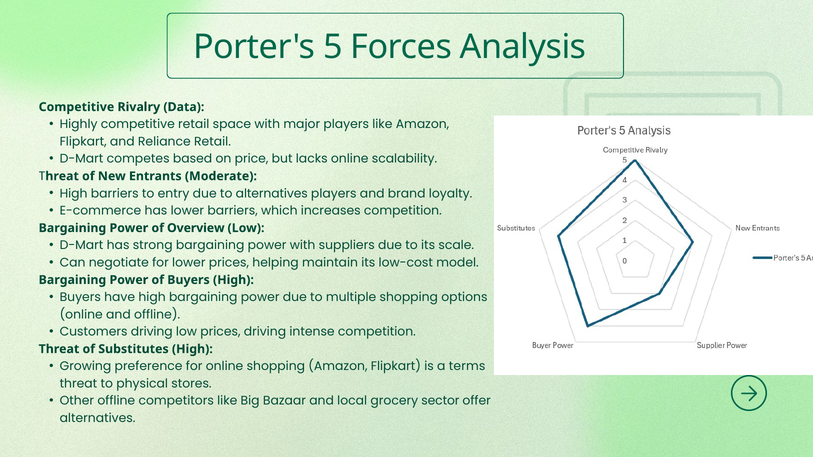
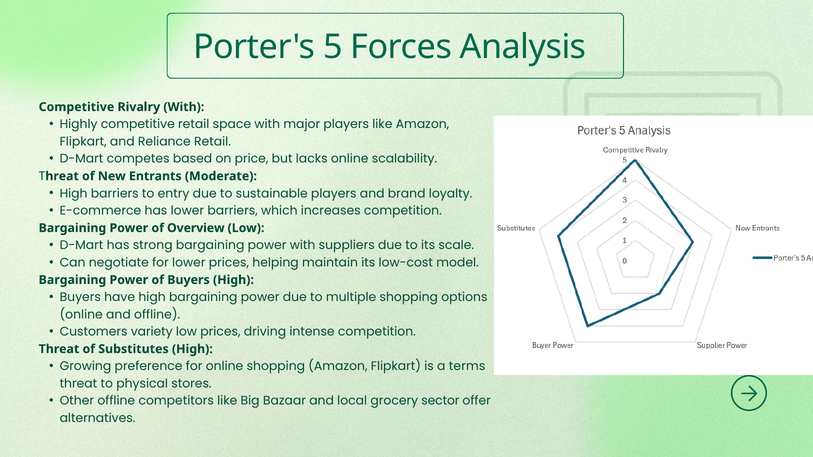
Rivalry Data: Data -> With
to alternatives: alternatives -> sustainable
Customers driving: driving -> variety
